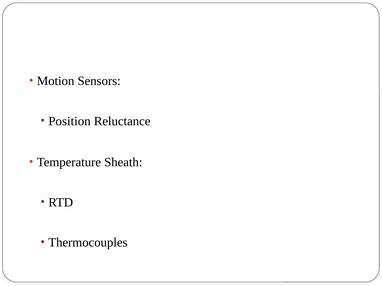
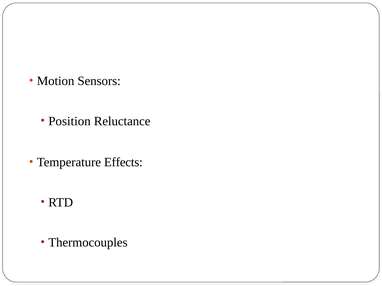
Sheath: Sheath -> Effects
